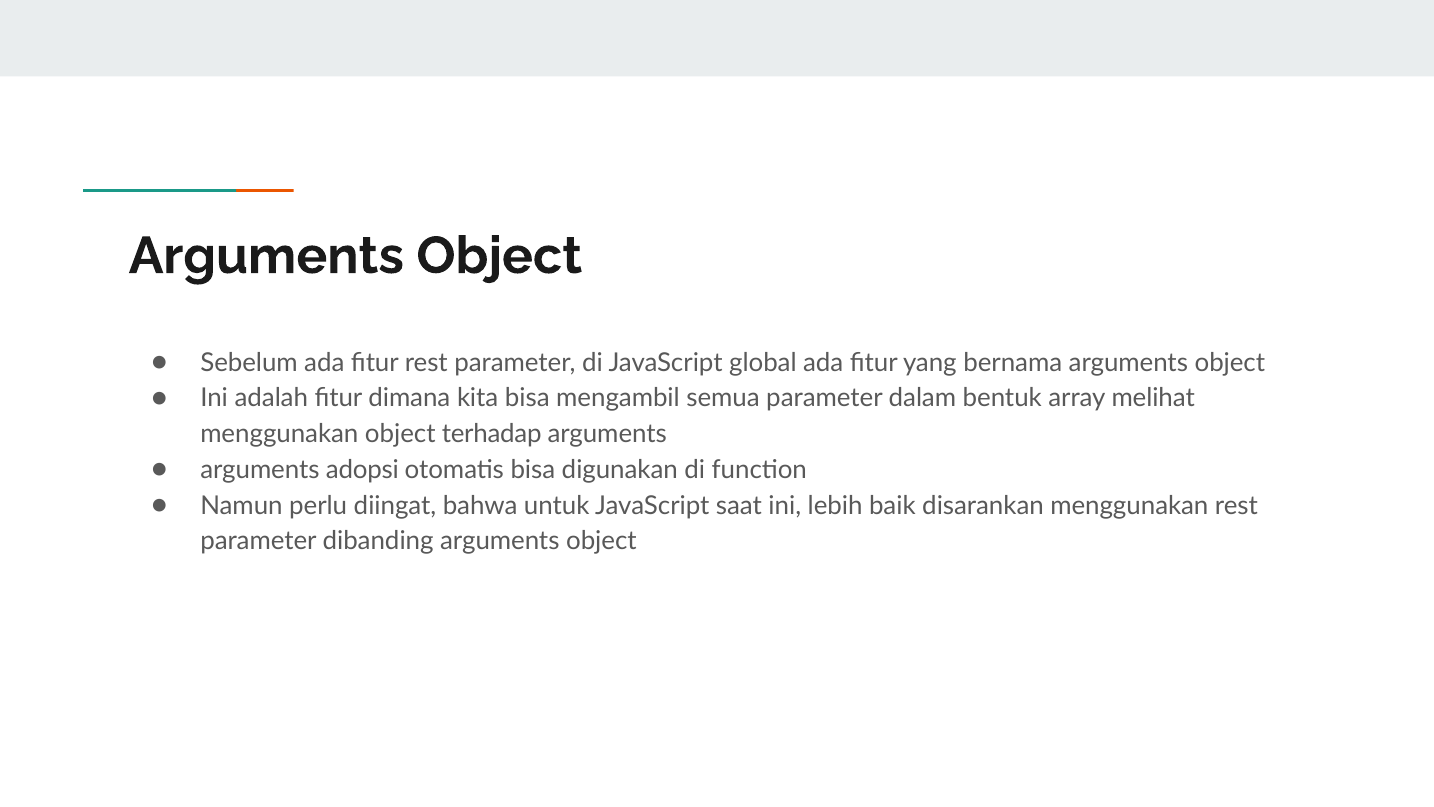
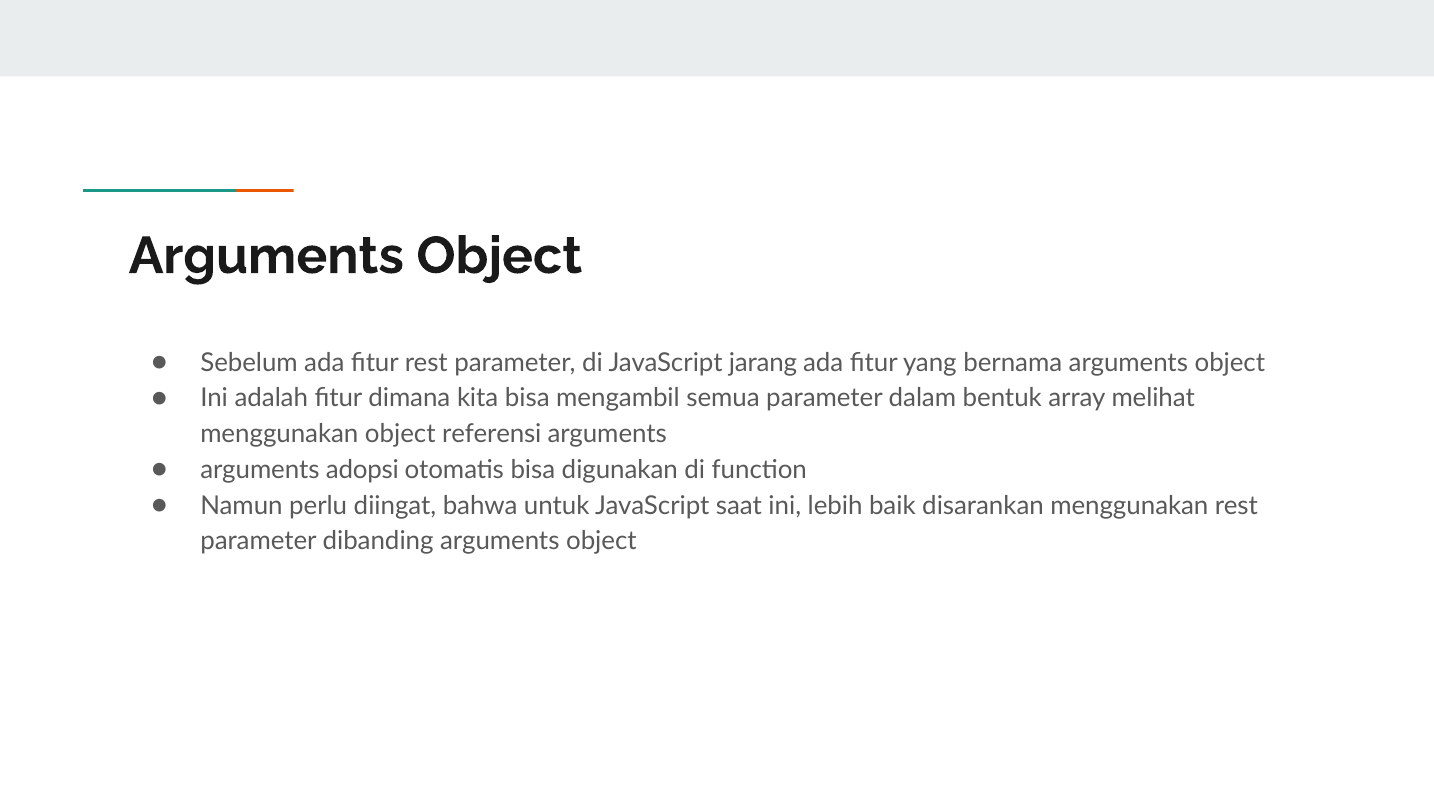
global: global -> jarang
terhadap: terhadap -> referensi
